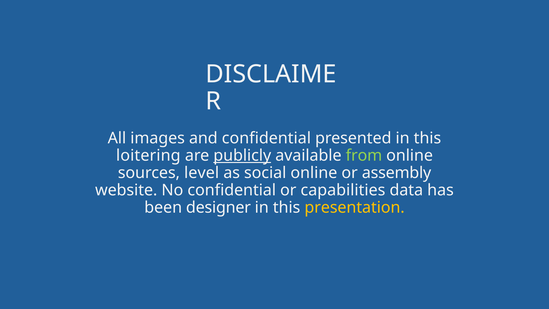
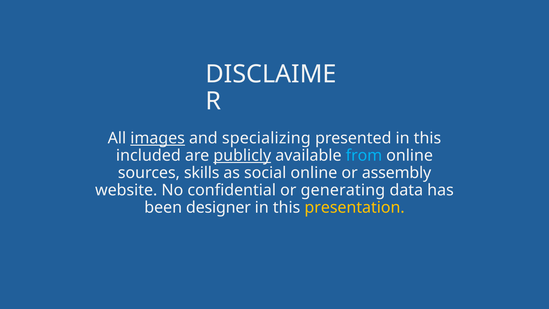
images underline: none -> present
and confidential: confidential -> specializing
loitering: loitering -> included
from colour: light green -> light blue
level: level -> skills
capabilities: capabilities -> generating
